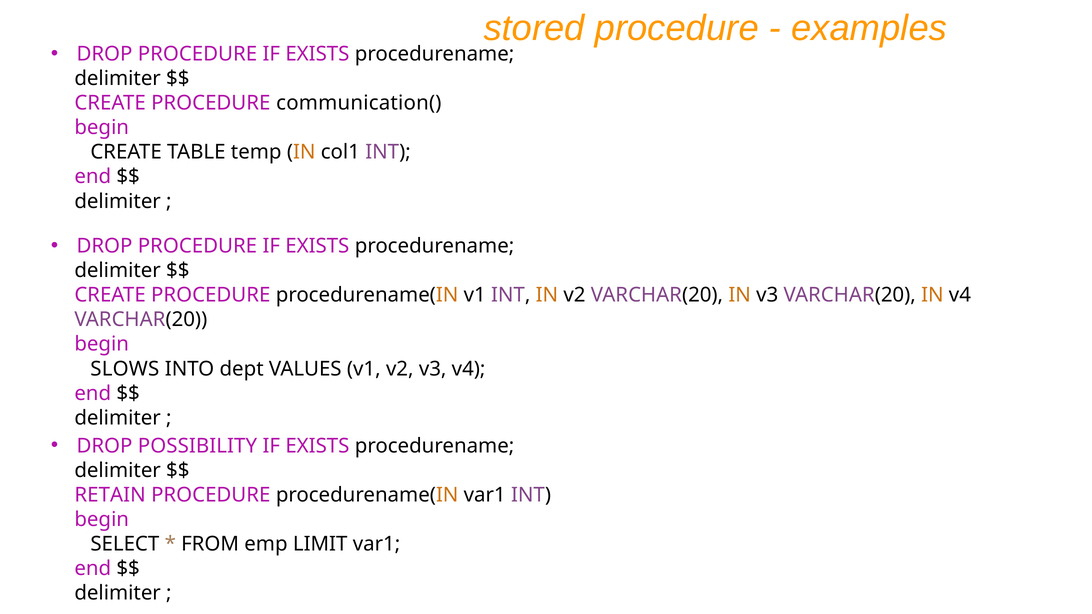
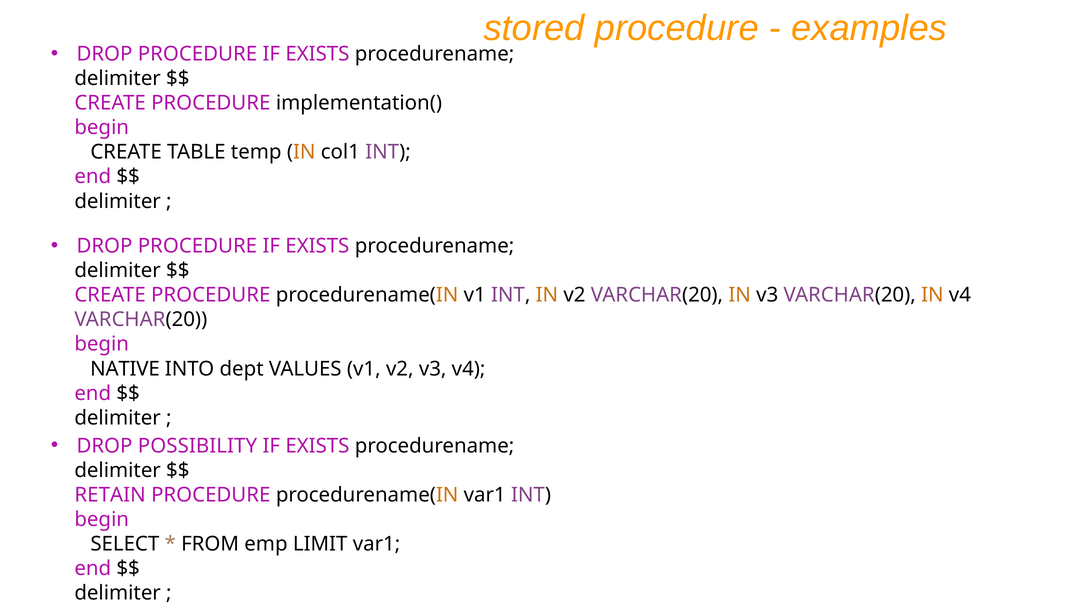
communication(: communication( -> implementation(
SLOWS: SLOWS -> NATIVE
